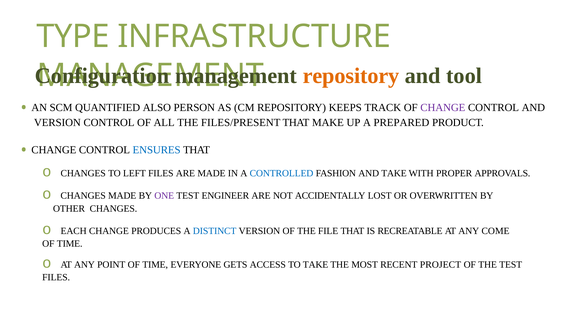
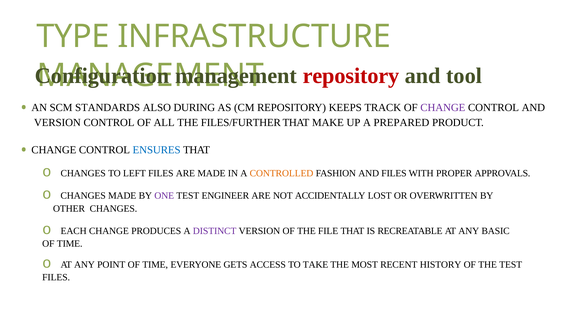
repository at (351, 76) colour: orange -> red
QUANTIFIED: QUANTIFIED -> STANDARDS
PERSON: PERSON -> DURING
FILES/PRESENT: FILES/PRESENT -> FILES/FURTHER
CONTROLLED colour: blue -> orange
AND TAKE: TAKE -> FILES
DISTINCT colour: blue -> purple
COME: COME -> BASIC
PROJECT: PROJECT -> HISTORY
